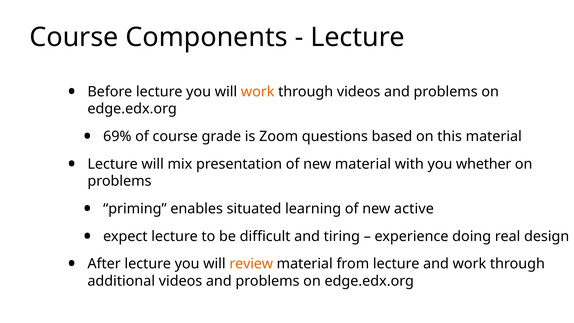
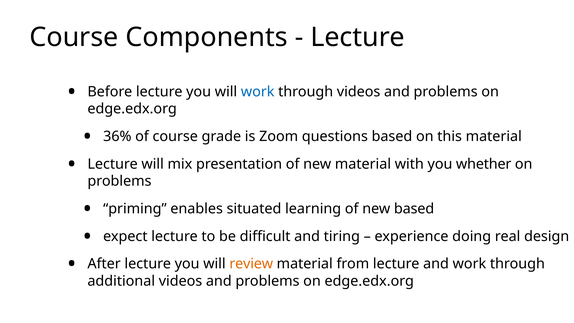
work at (258, 92) colour: orange -> blue
69%: 69% -> 36%
new active: active -> based
